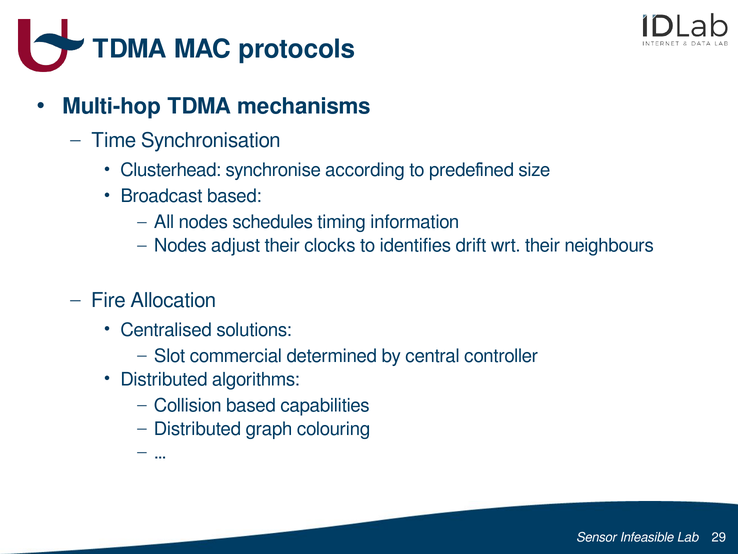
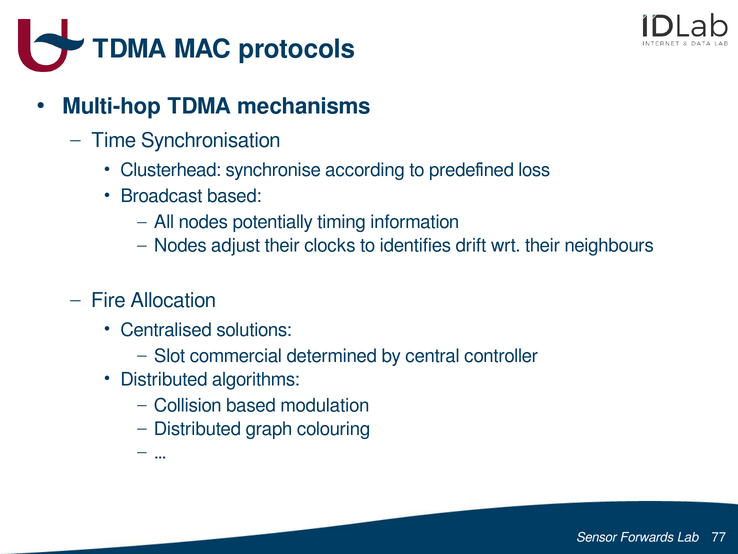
size: size -> loss
schedules: schedules -> potentially
capabilities: capabilities -> modulation
Infeasible: Infeasible -> Forwards
29: 29 -> 77
